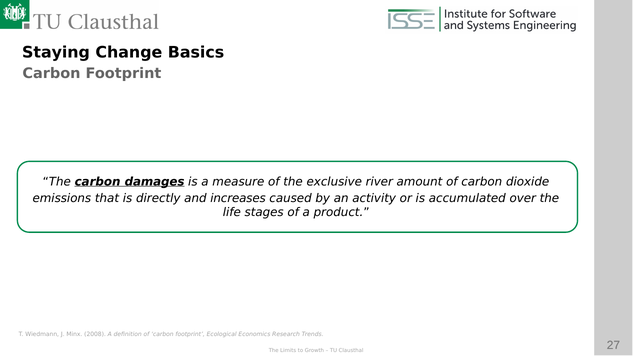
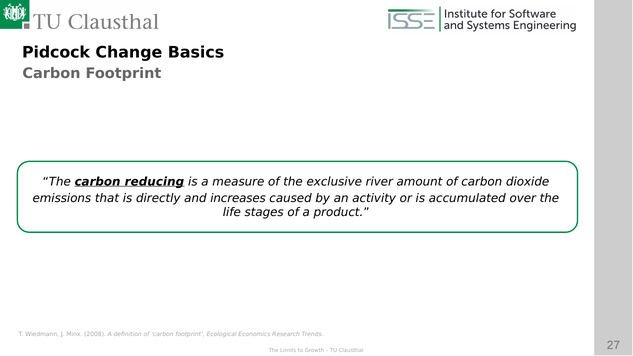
Staying: Staying -> Pidcock
damages: damages -> reducing
